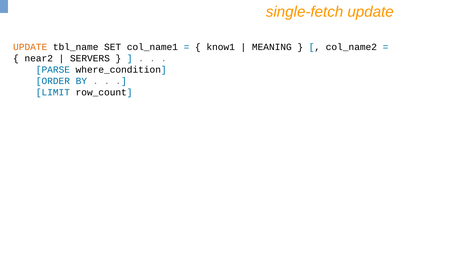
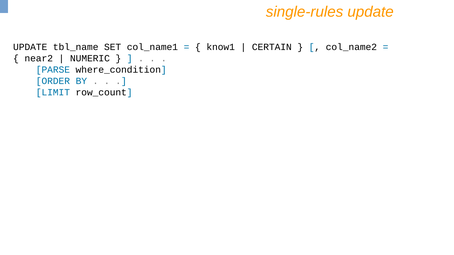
single-fetch: single-fetch -> single-rules
UPDATE at (30, 47) colour: orange -> black
MEANING: MEANING -> CERTAIN
SERVERS: SERVERS -> NUMERIC
